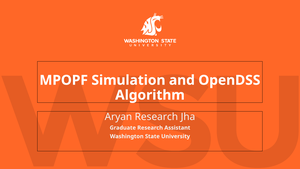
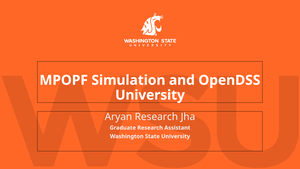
Algorithm at (150, 95): Algorithm -> University
